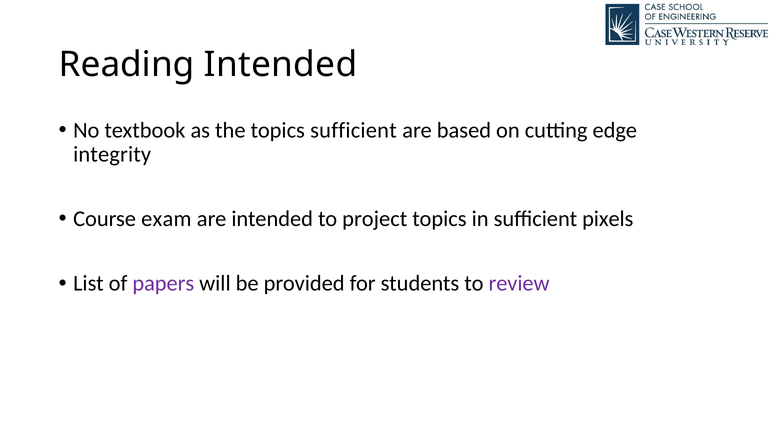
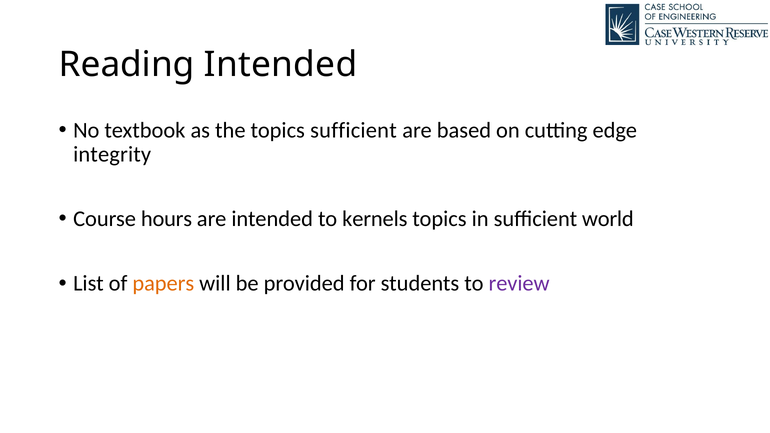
exam: exam -> hours
project: project -> kernels
pixels: pixels -> world
papers colour: purple -> orange
